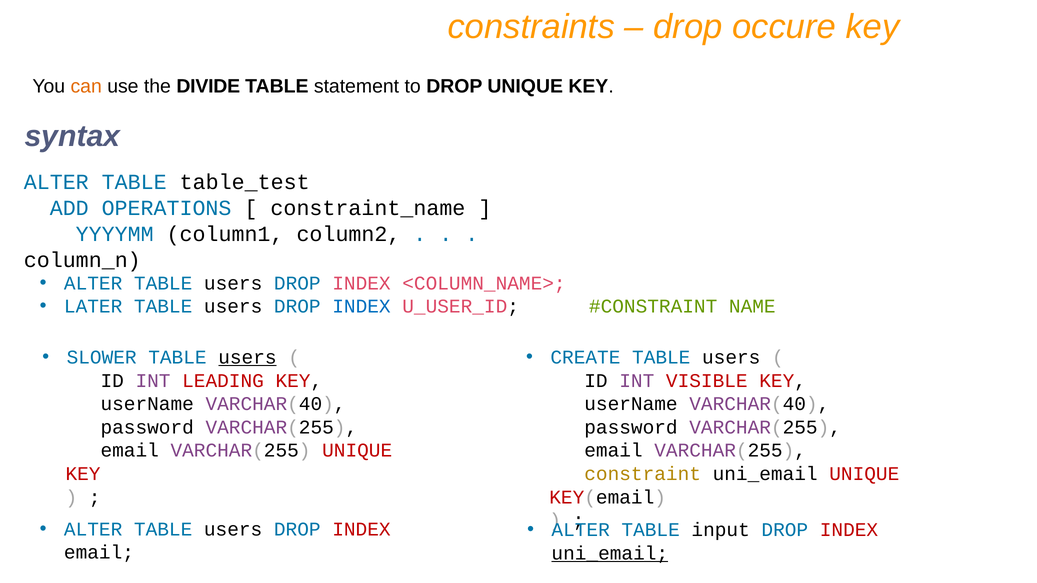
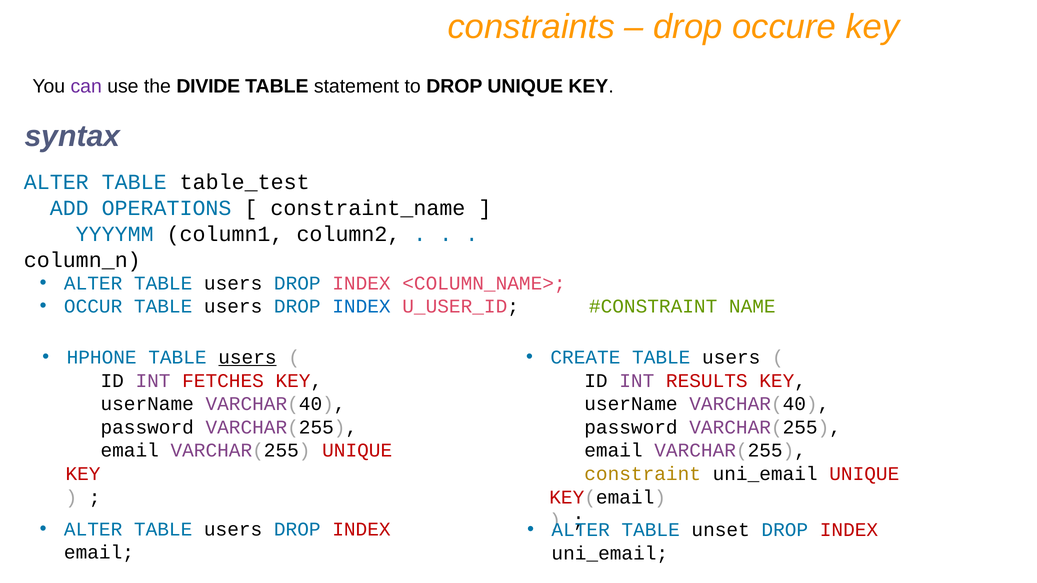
can colour: orange -> purple
LATER: LATER -> OCCUR
SLOWER: SLOWER -> HPHONE
LEADING: LEADING -> FETCHES
VISIBLE: VISIBLE -> RESULTS
input: input -> unset
uni_email at (610, 554) underline: present -> none
